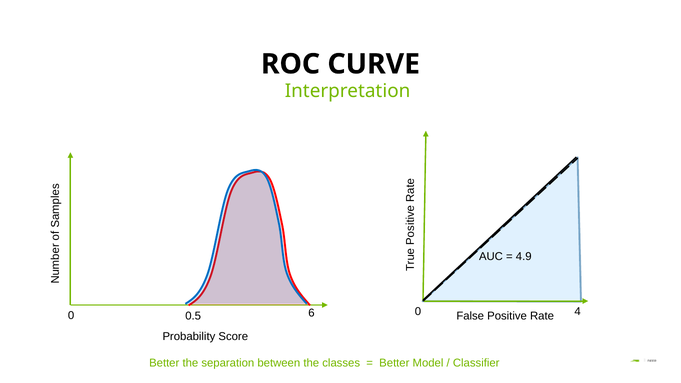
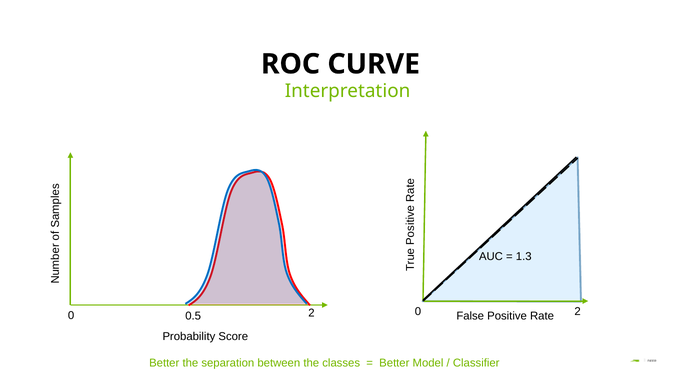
4.9: 4.9 -> 1.3
0 4: 4 -> 2
0.5 6: 6 -> 2
